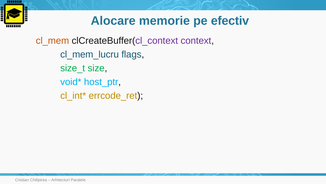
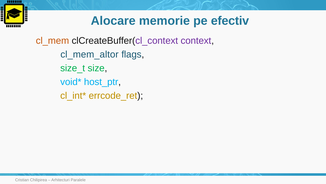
cl_mem_lucru: cl_mem_lucru -> cl_mem_altor
